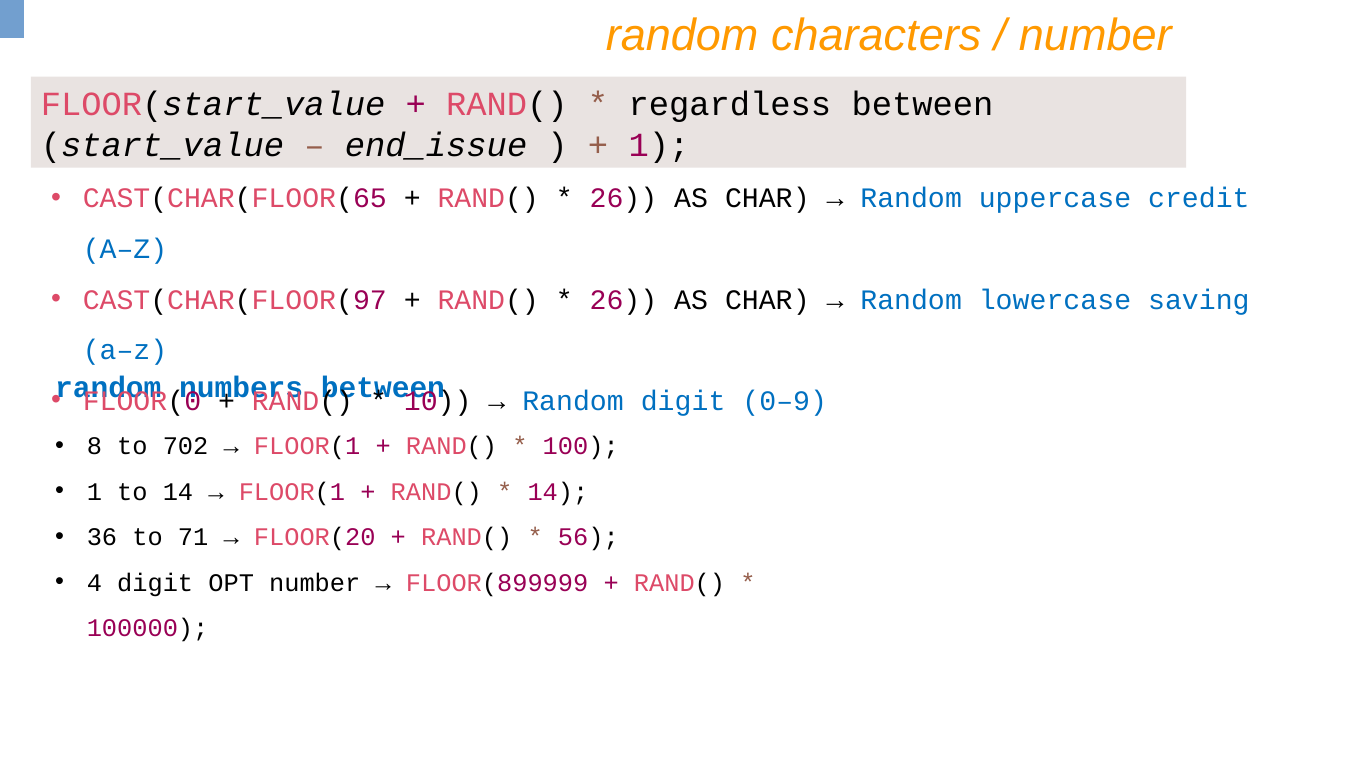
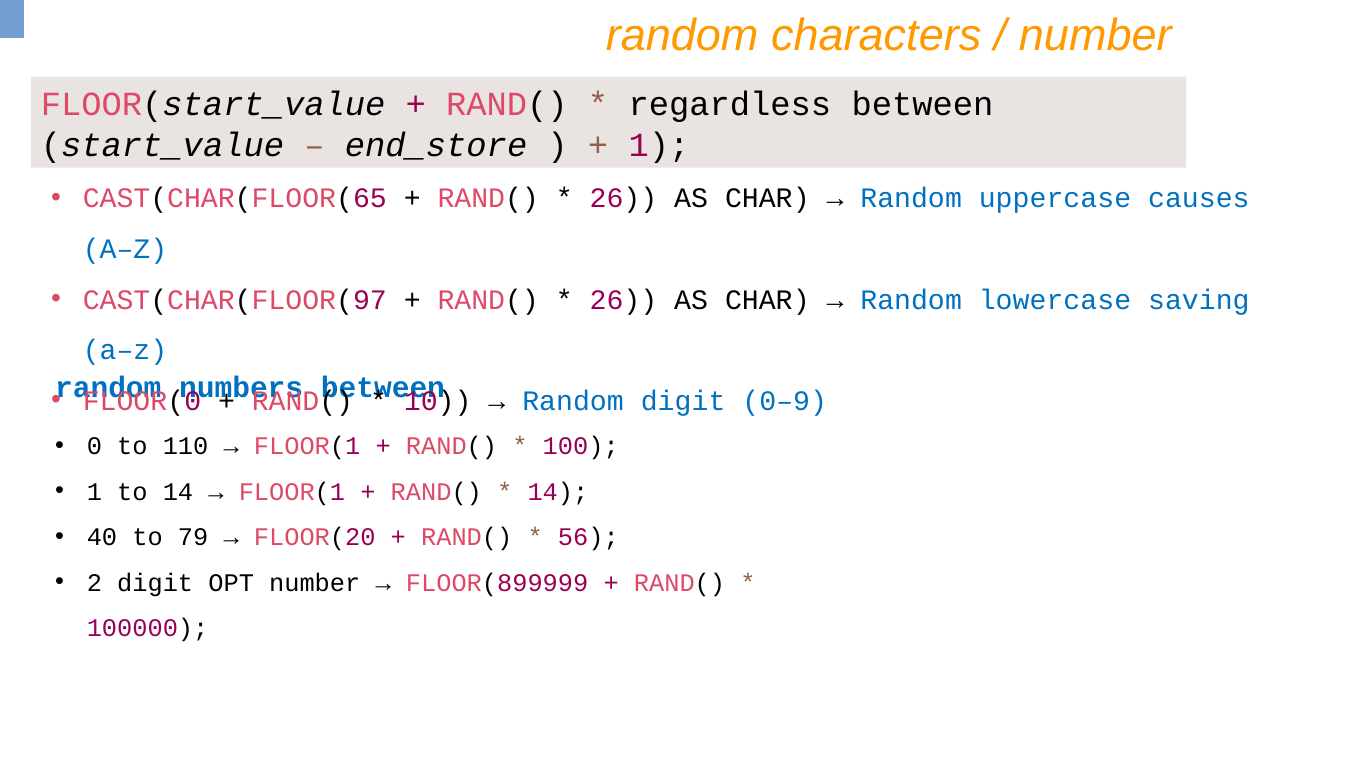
end_issue: end_issue -> end_store
credit: credit -> causes
8: 8 -> 0
702: 702 -> 110
36: 36 -> 40
71: 71 -> 79
4: 4 -> 2
